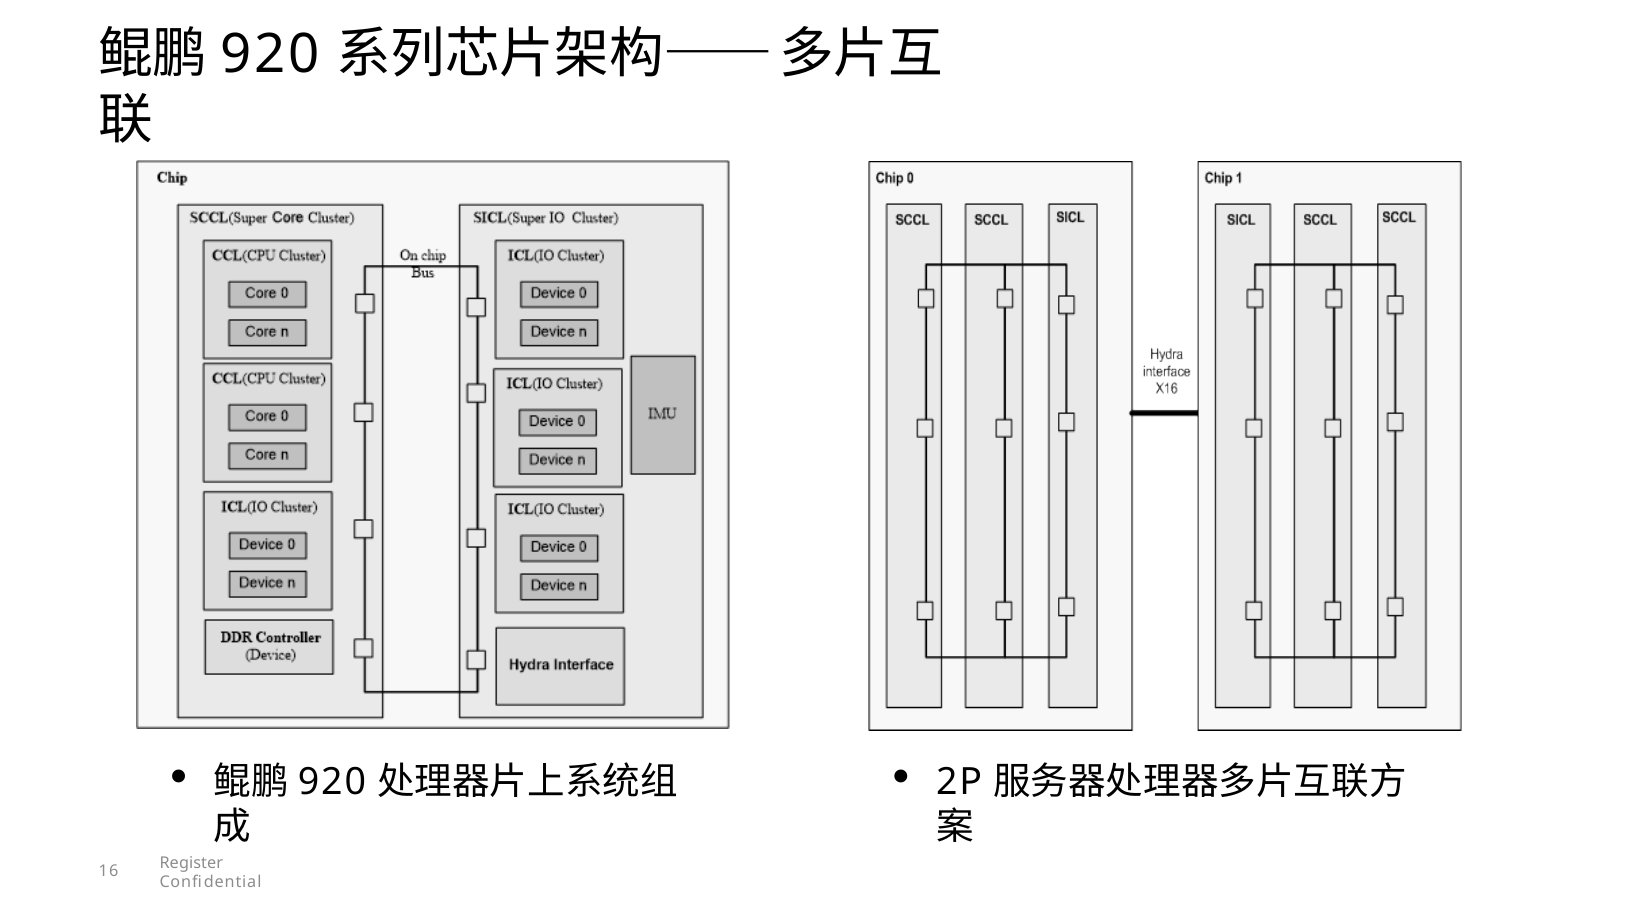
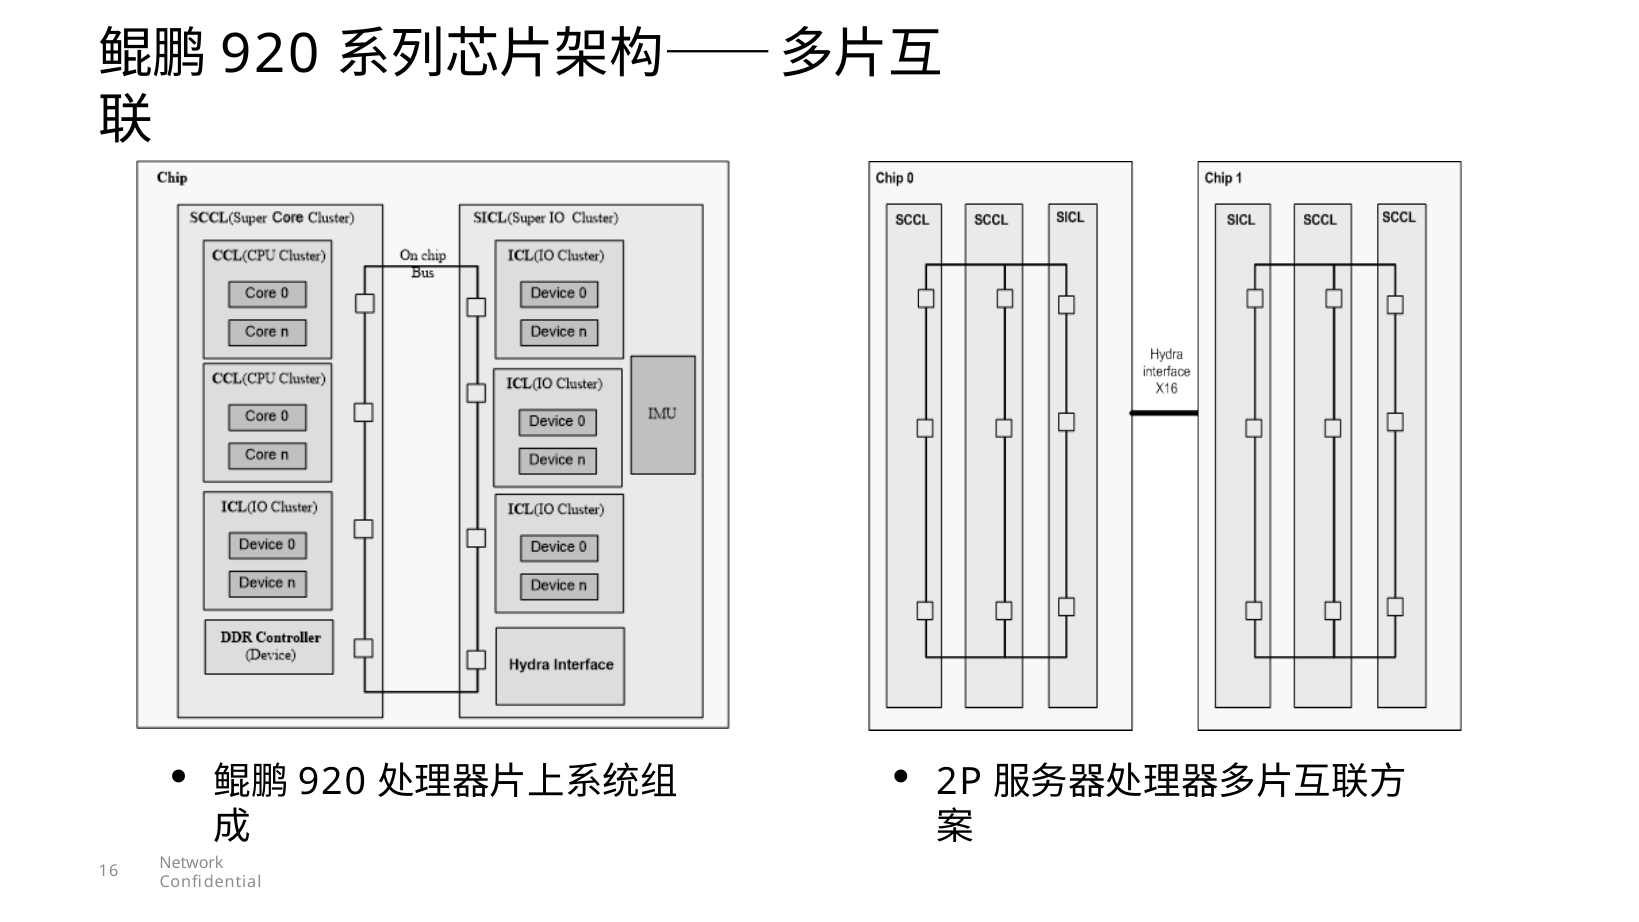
Register: Register -> Network
